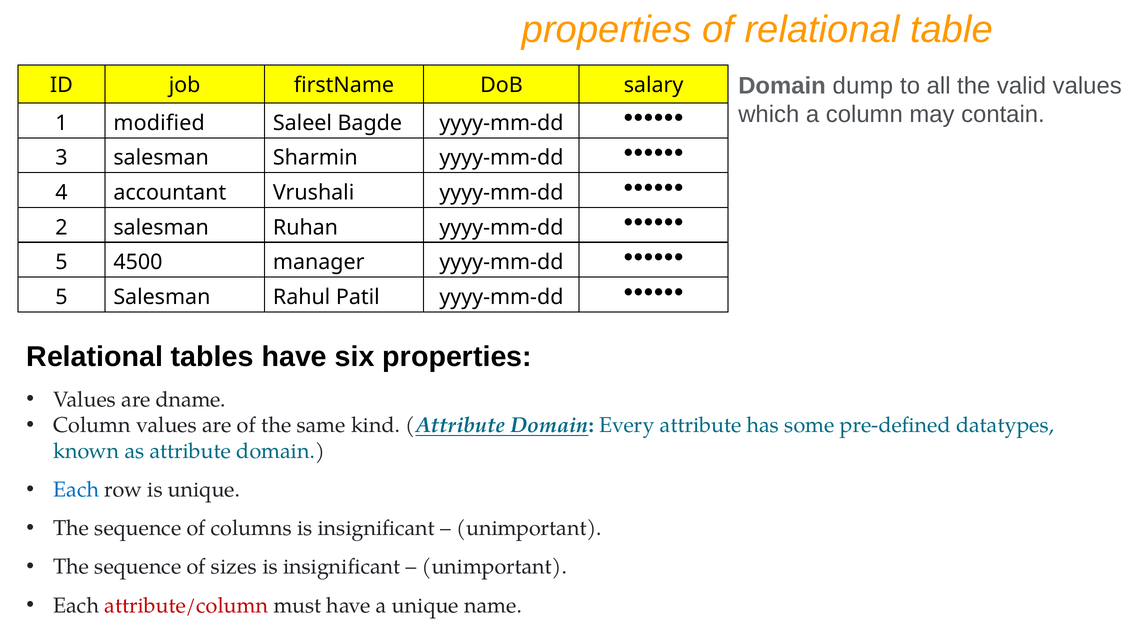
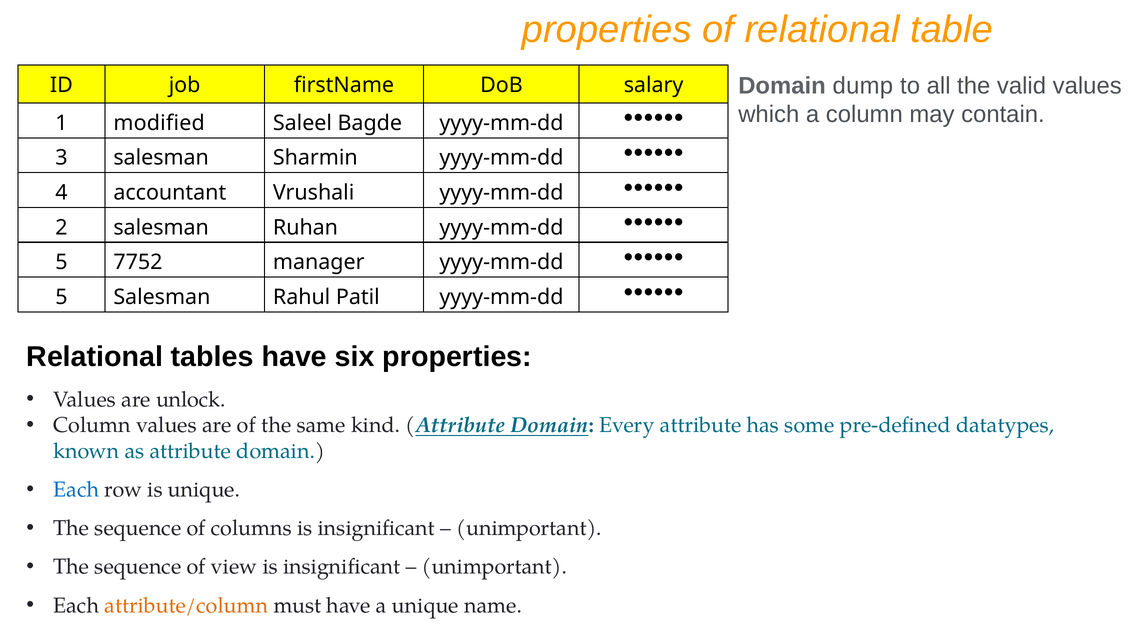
4500: 4500 -> 7752
dname: dname -> unlock
sizes: sizes -> view
attribute/column colour: red -> orange
